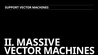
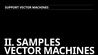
MASSIVE: MASSIVE -> SAMPLES
